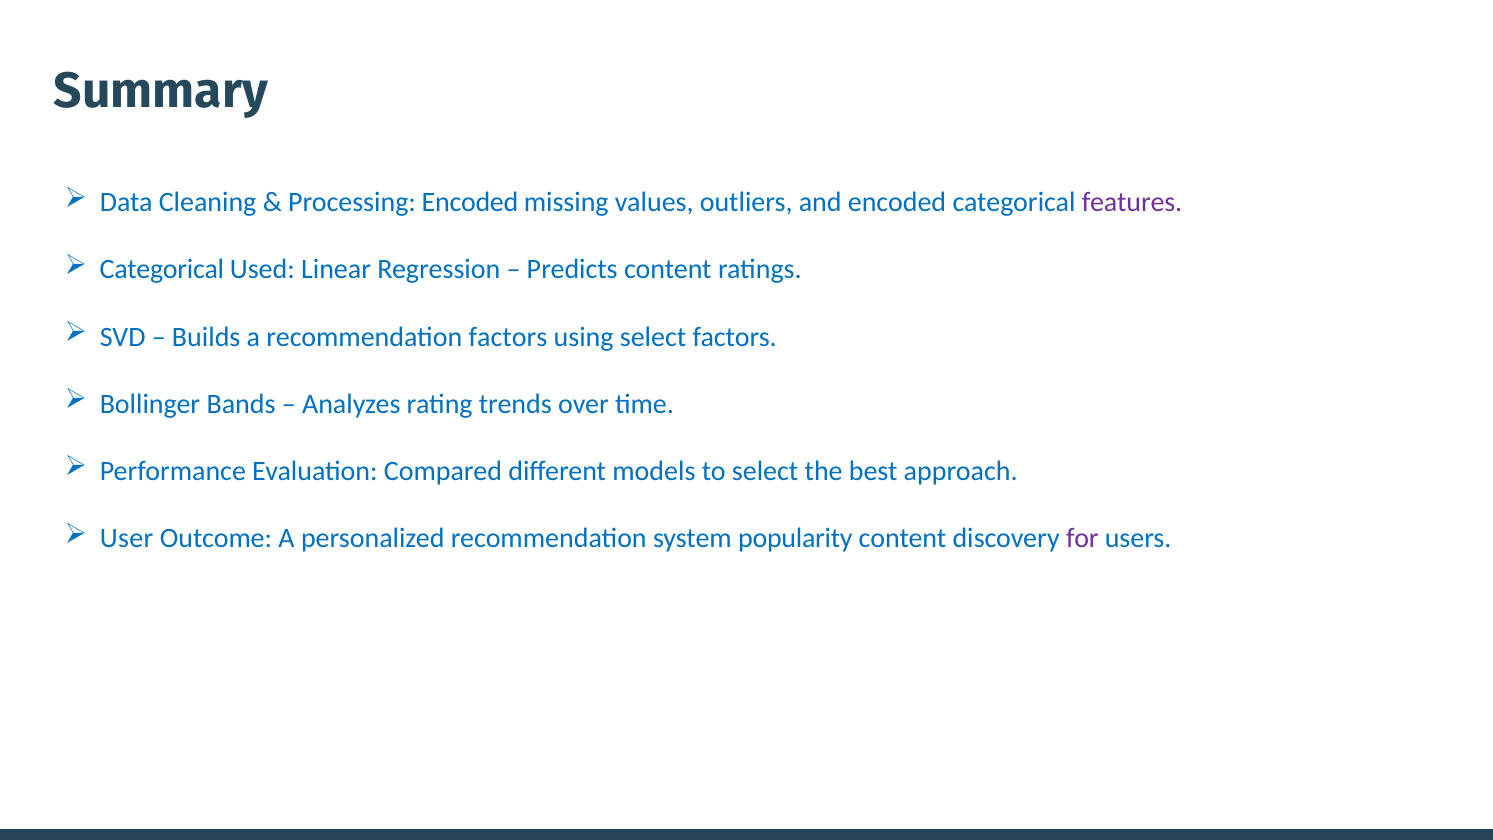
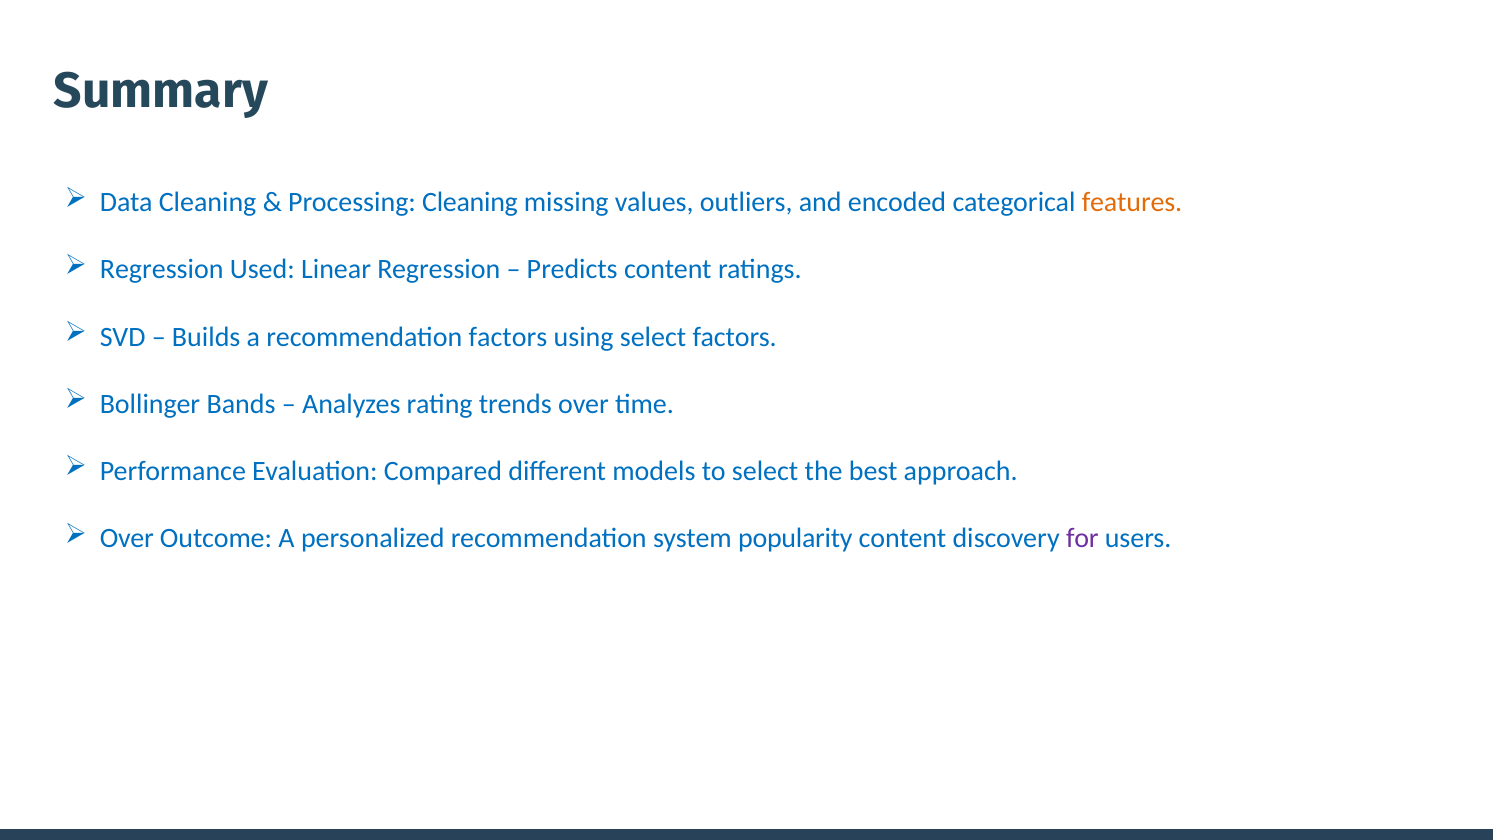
Processing Encoded: Encoded -> Cleaning
features colour: purple -> orange
Categorical at (162, 270): Categorical -> Regression
User at (127, 538): User -> Over
